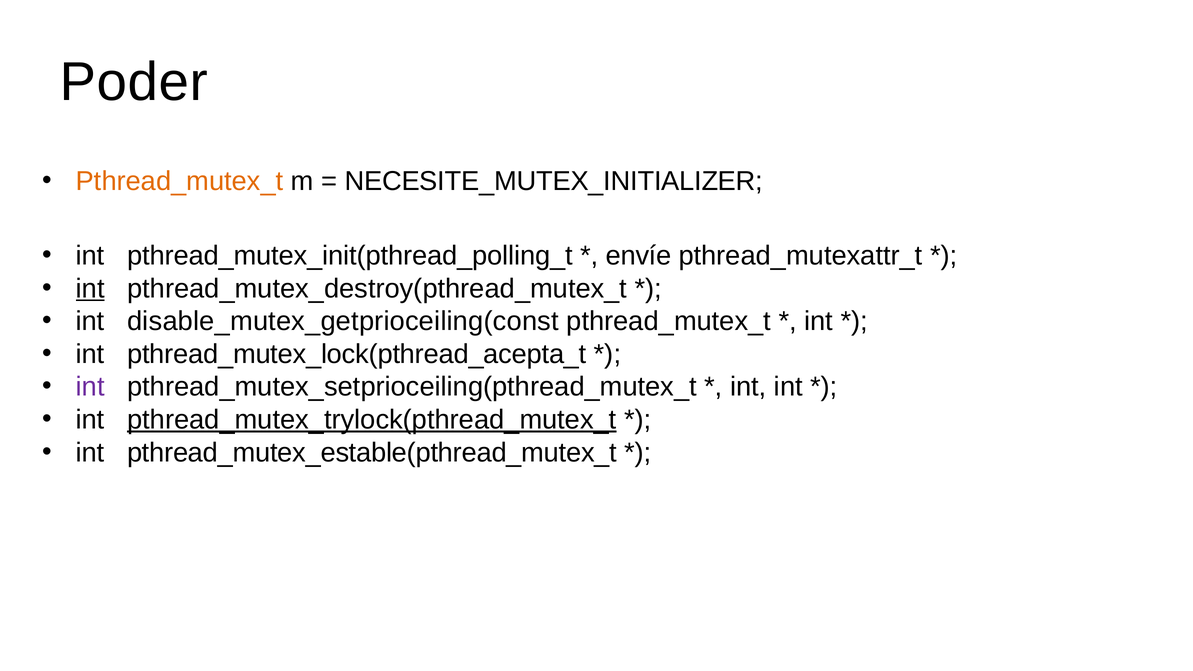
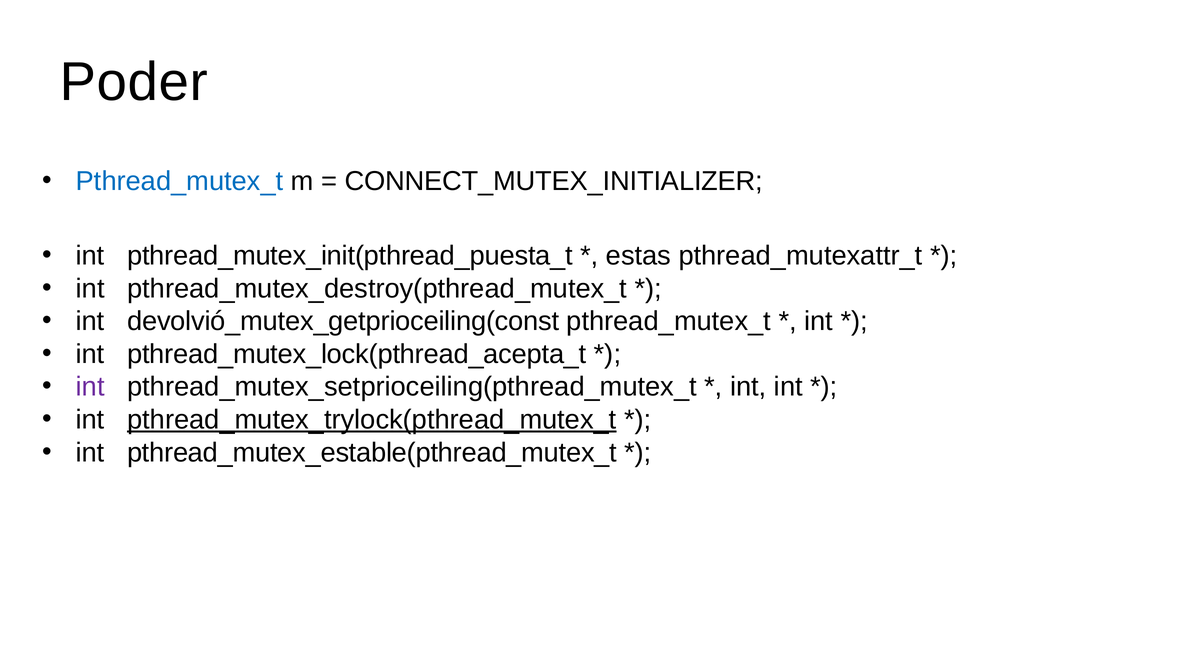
Pthread_mutex_t at (180, 181) colour: orange -> blue
NECESITE_MUTEX_INITIALIZER: NECESITE_MUTEX_INITIALIZER -> CONNECT_MUTEX_INITIALIZER
pthread_mutex_init(pthread_polling_t: pthread_mutex_init(pthread_polling_t -> pthread_mutex_init(pthread_puesta_t
envíe: envíe -> estas
int at (90, 289) underline: present -> none
disable_mutex_getprioceiling(const: disable_mutex_getprioceiling(const -> devolvió_mutex_getprioceiling(const
